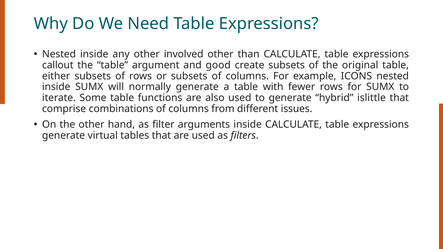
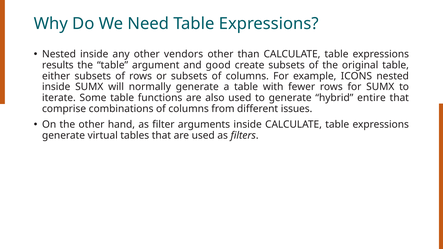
involved: involved -> vendors
callout: callout -> results
islittle: islittle -> entire
